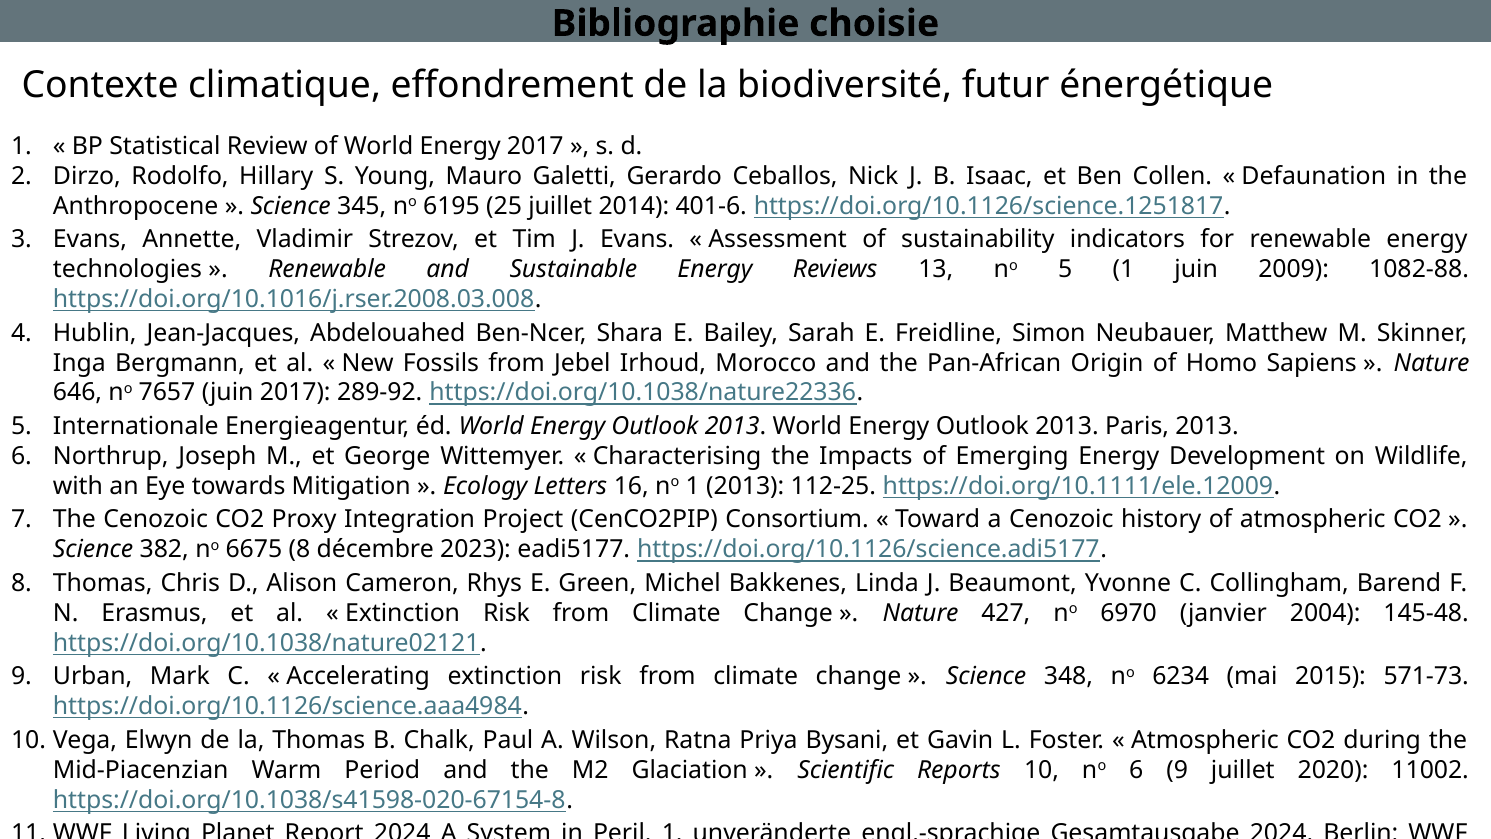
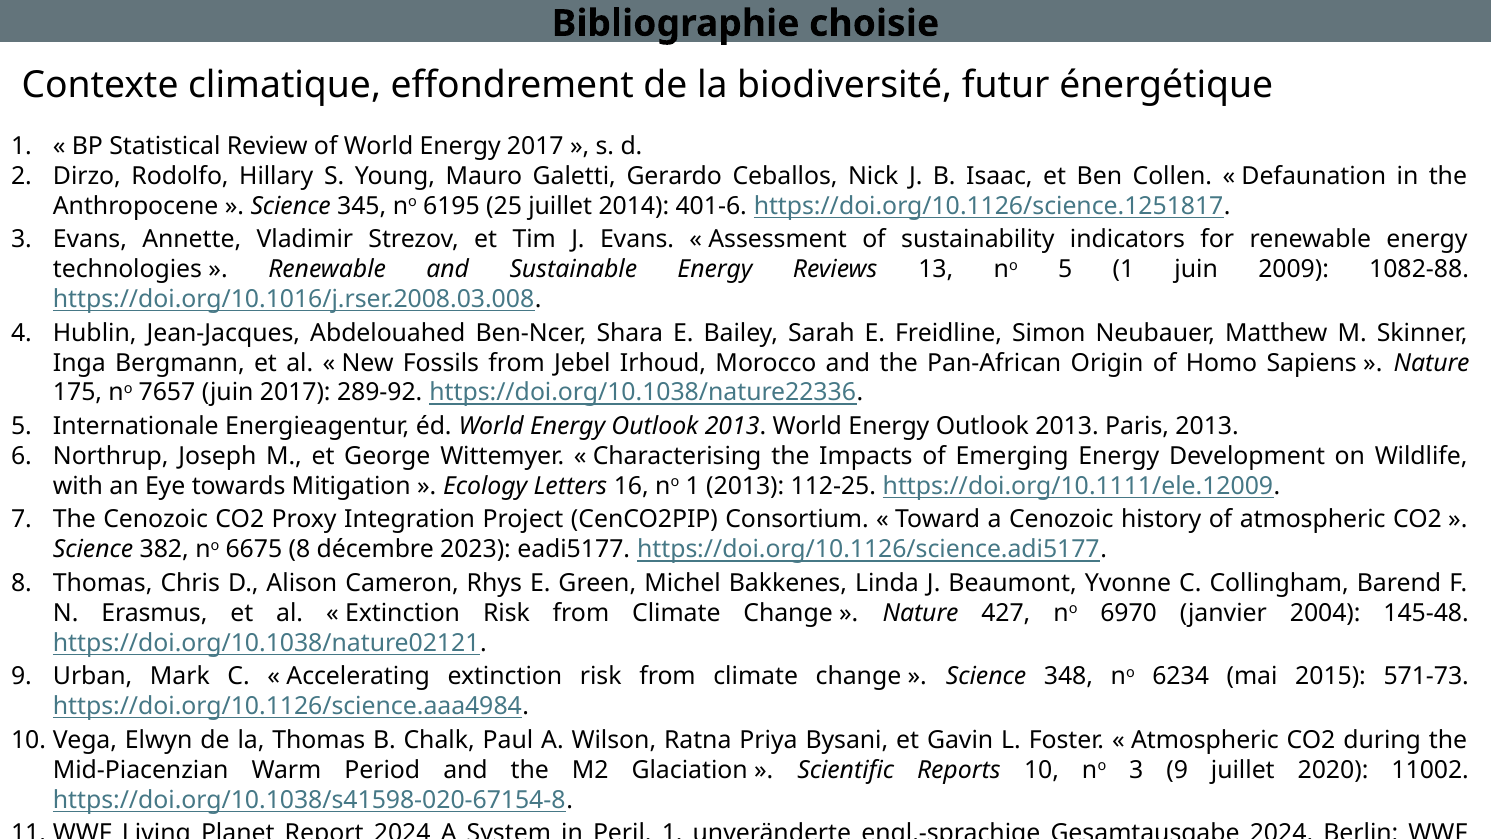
646: 646 -> 175
no 6: 6 -> 3
